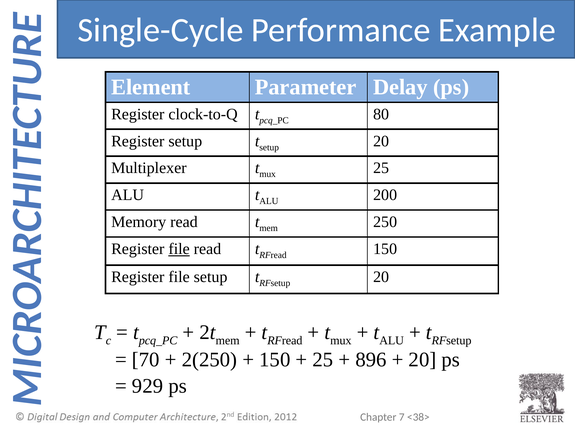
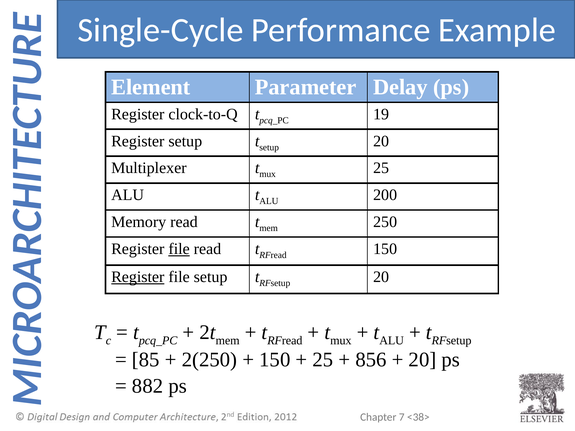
80: 80 -> 19
Register at (138, 277) underline: none -> present
70: 70 -> 85
896: 896 -> 856
929: 929 -> 882
